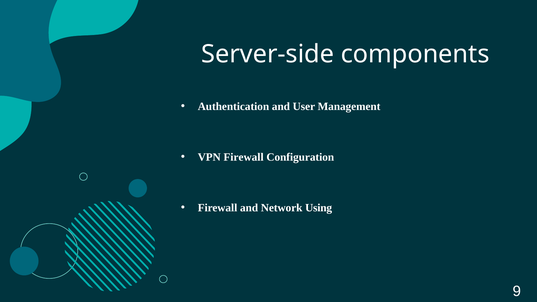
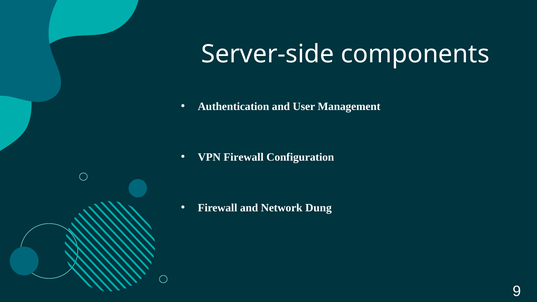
Using: Using -> Dung
